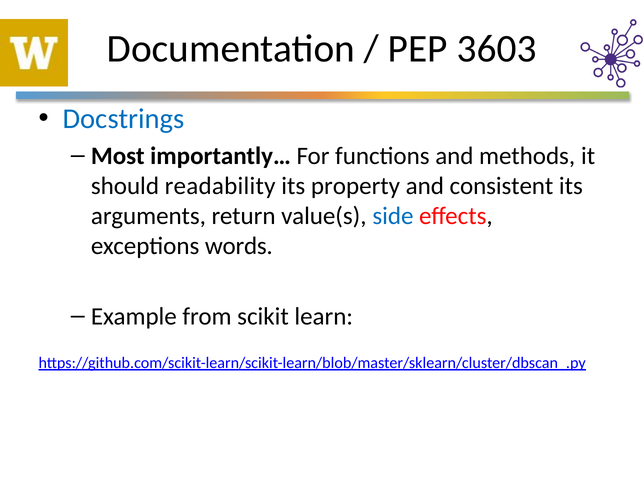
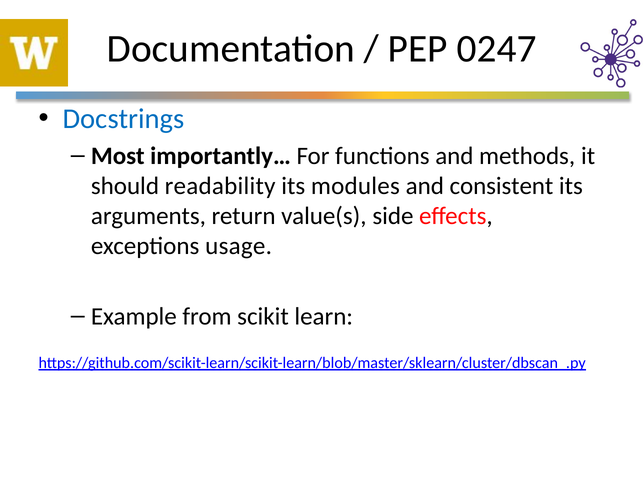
3603: 3603 -> 0247
property: property -> modules
side colour: blue -> black
words: words -> usage
